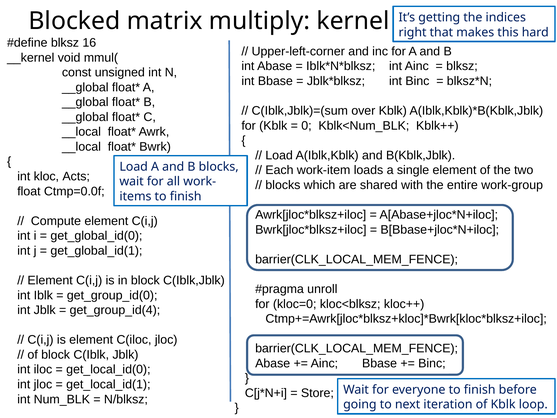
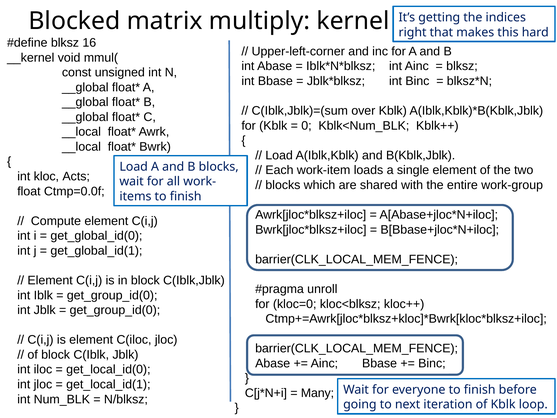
get_group_id(4 at (115, 310): get_group_id(4 -> get_group_id(0
Store: Store -> Many
